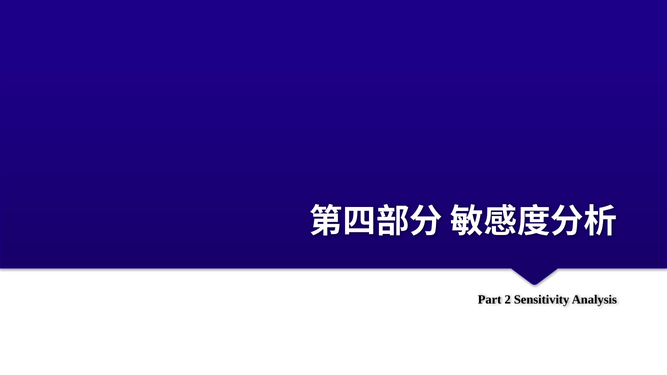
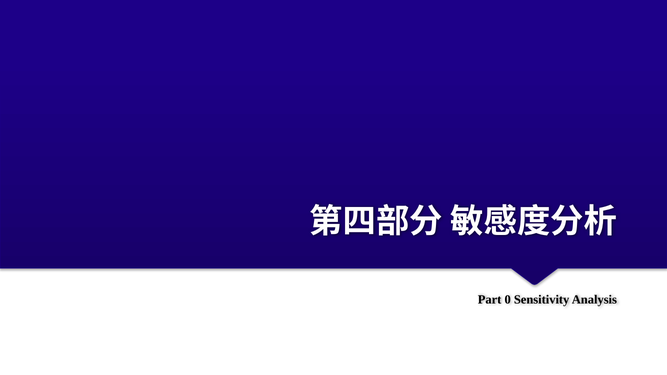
2: 2 -> 0
